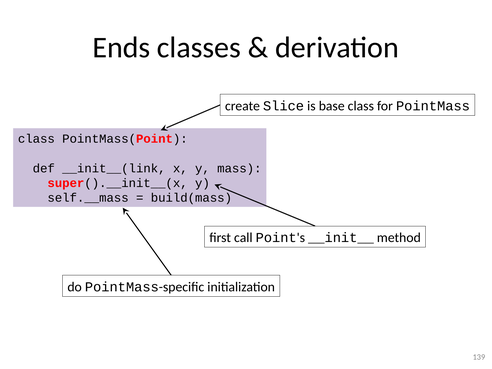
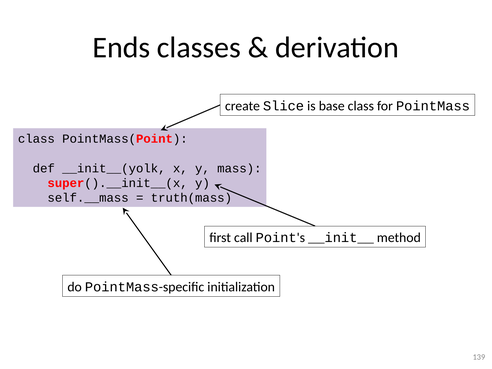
__init__(link: __init__(link -> __init__(yolk
build(mass: build(mass -> truth(mass
